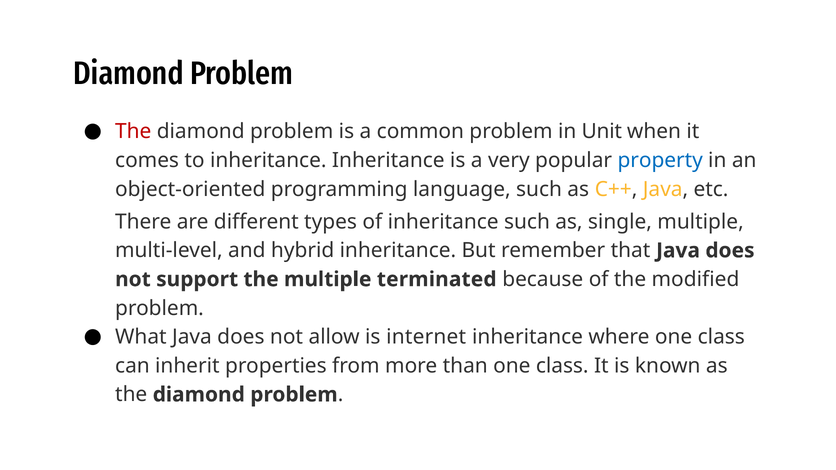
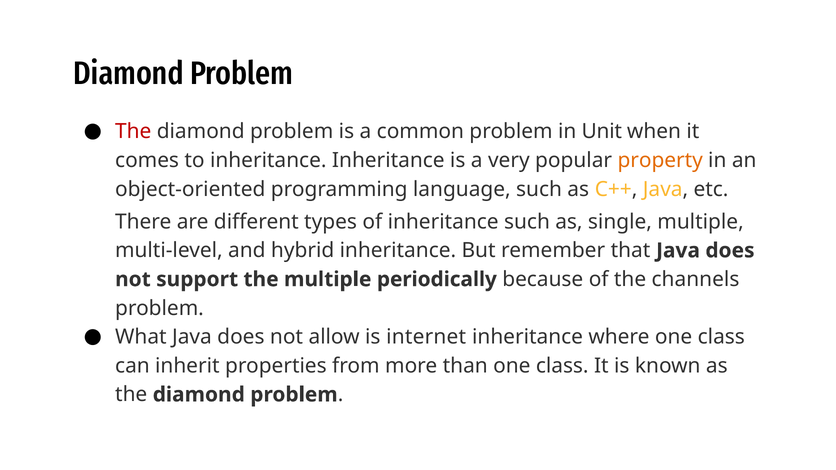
property colour: blue -> orange
terminated: terminated -> periodically
modified: modified -> channels
